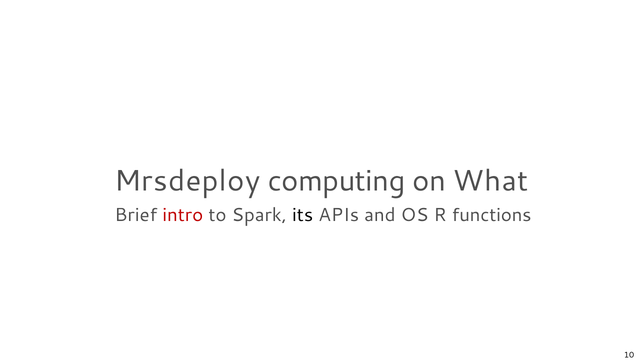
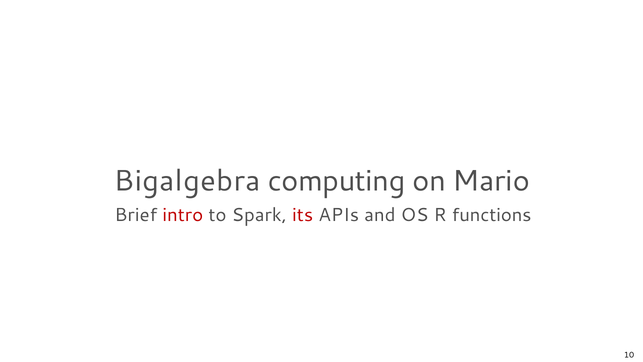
Mrsdeploy: Mrsdeploy -> Bigalgebra
What: What -> Mario
its colour: black -> red
